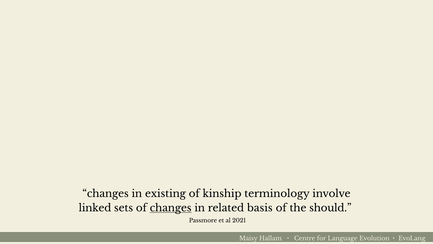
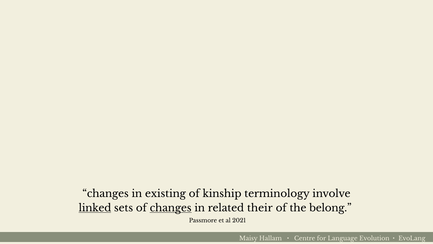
linked underline: none -> present
basis: basis -> their
should: should -> belong
